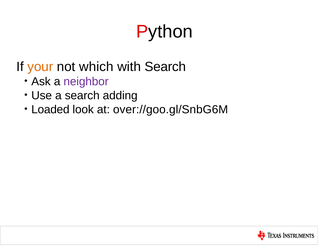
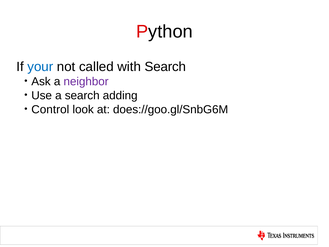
your colour: orange -> blue
which: which -> called
Loaded: Loaded -> Control
over://goo.gl/SnbG6M: over://goo.gl/SnbG6M -> does://goo.gl/SnbG6M
